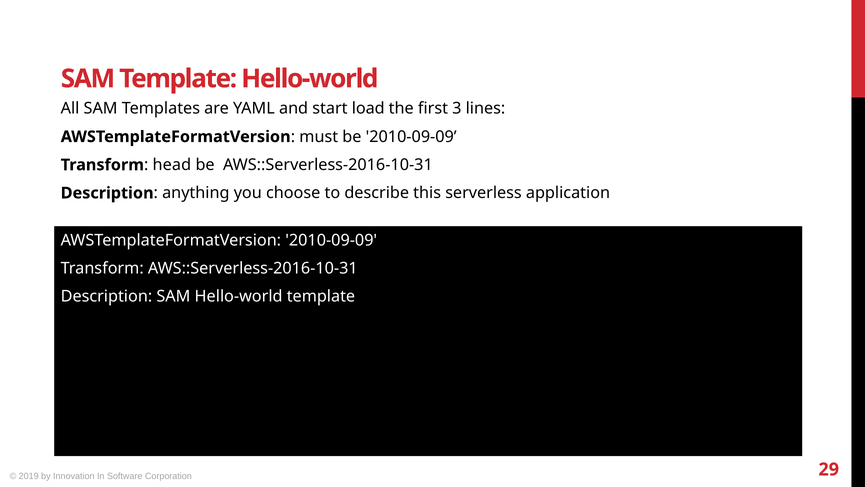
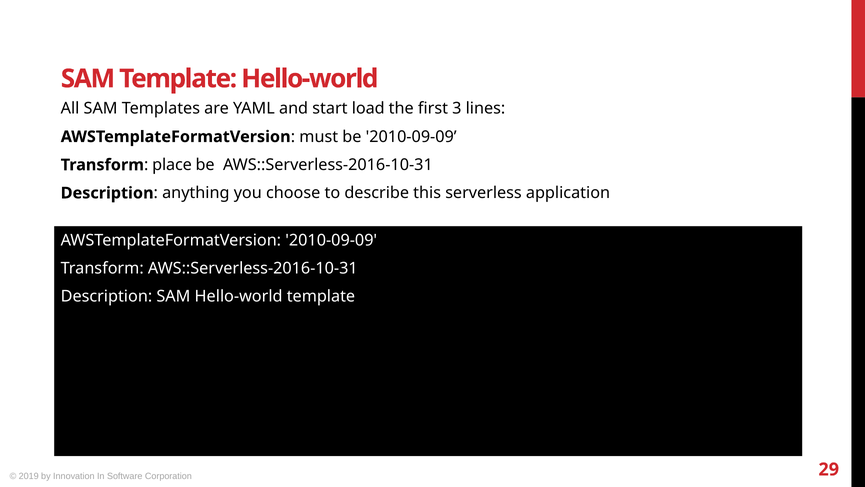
head: head -> place
